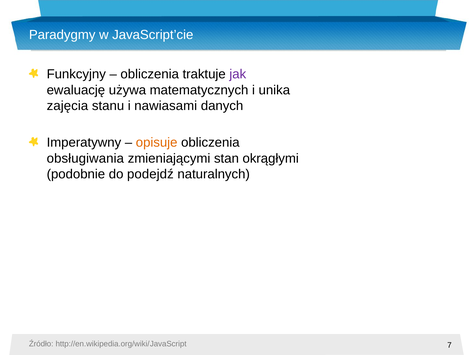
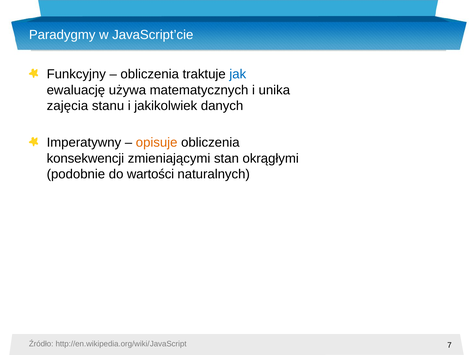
jak colour: purple -> blue
nawiasami: nawiasami -> jakikolwiek
obsługiwania: obsługiwania -> konsekwencji
podejdź: podejdź -> wartości
